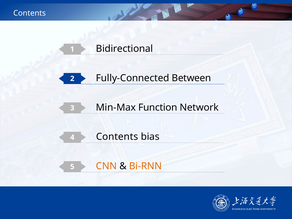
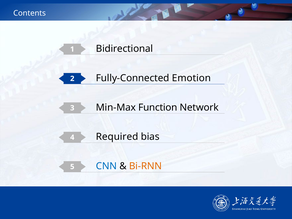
Between: Between -> Emotion
4 Contents: Contents -> Required
CNN colour: orange -> blue
